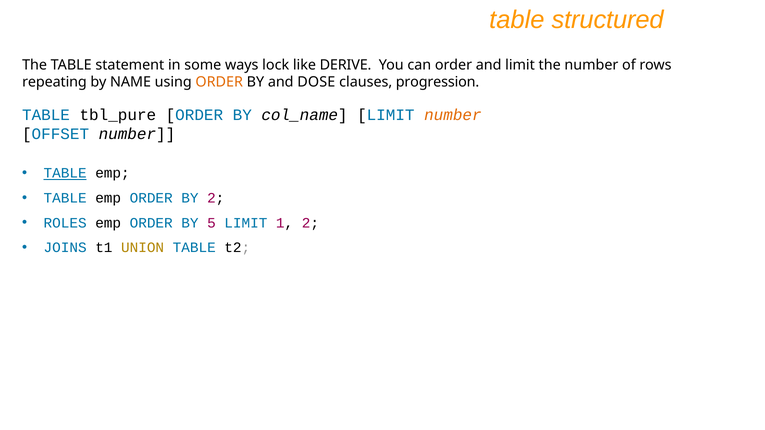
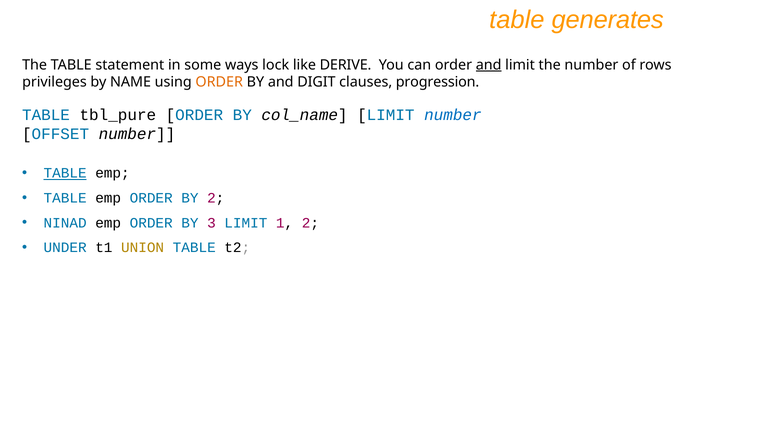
structured: structured -> generates
and at (489, 65) underline: none -> present
repeating: repeating -> privileges
DOSE: DOSE -> DIGIT
number at (453, 115) colour: orange -> blue
ROLES: ROLES -> NINAD
5: 5 -> 3
JOINS: JOINS -> UNDER
